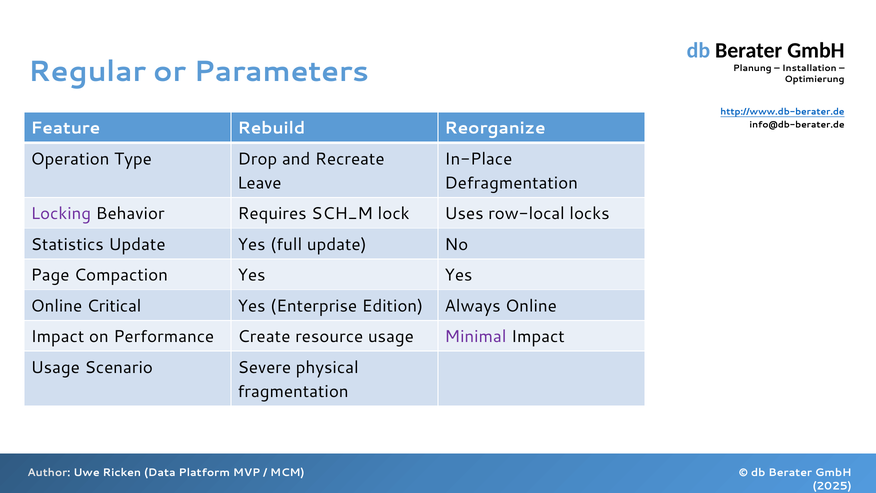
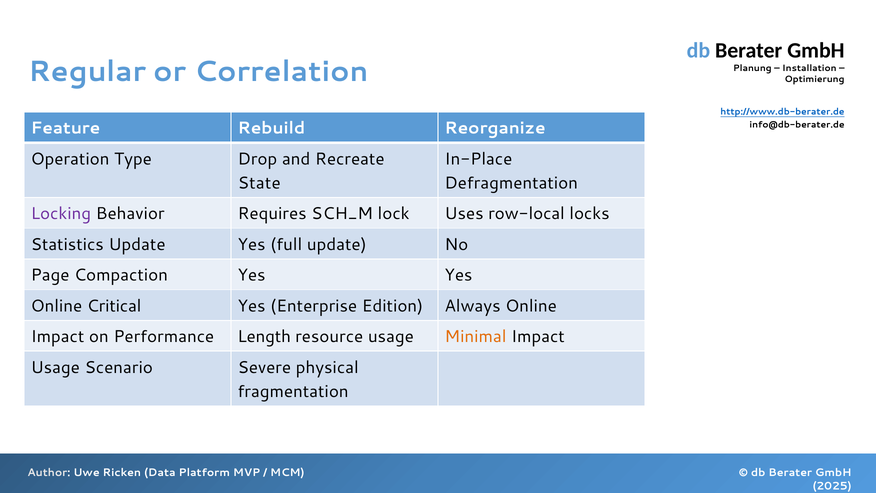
Parameters: Parameters -> Correlation
Leave: Leave -> State
Create: Create -> Length
Minimal colour: purple -> orange
